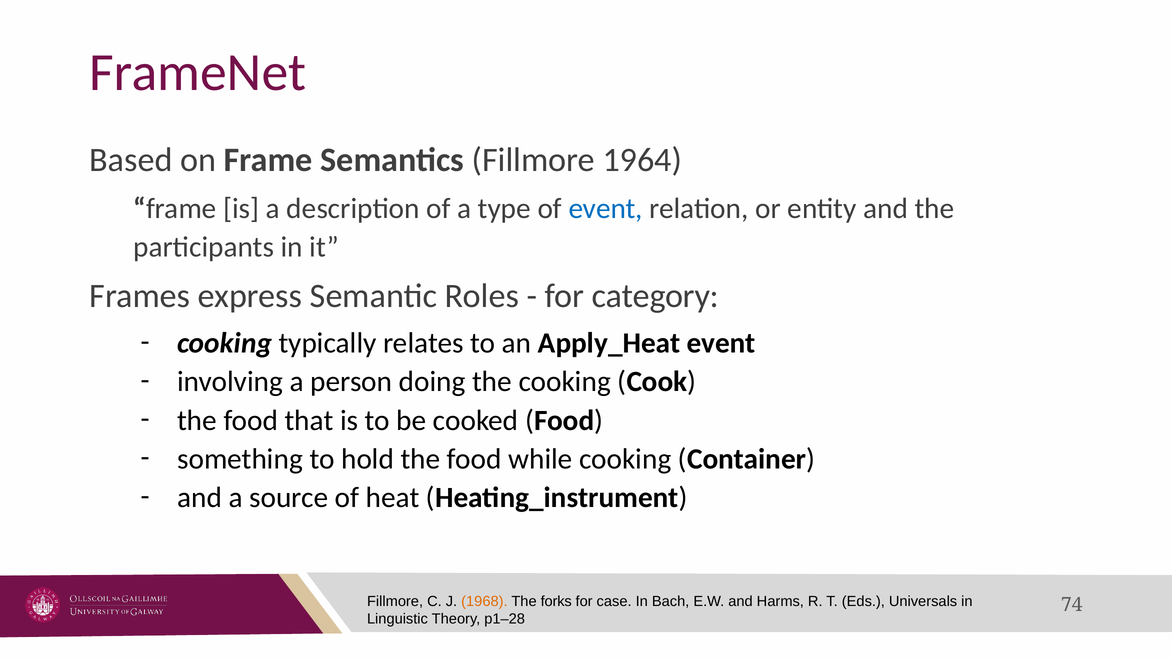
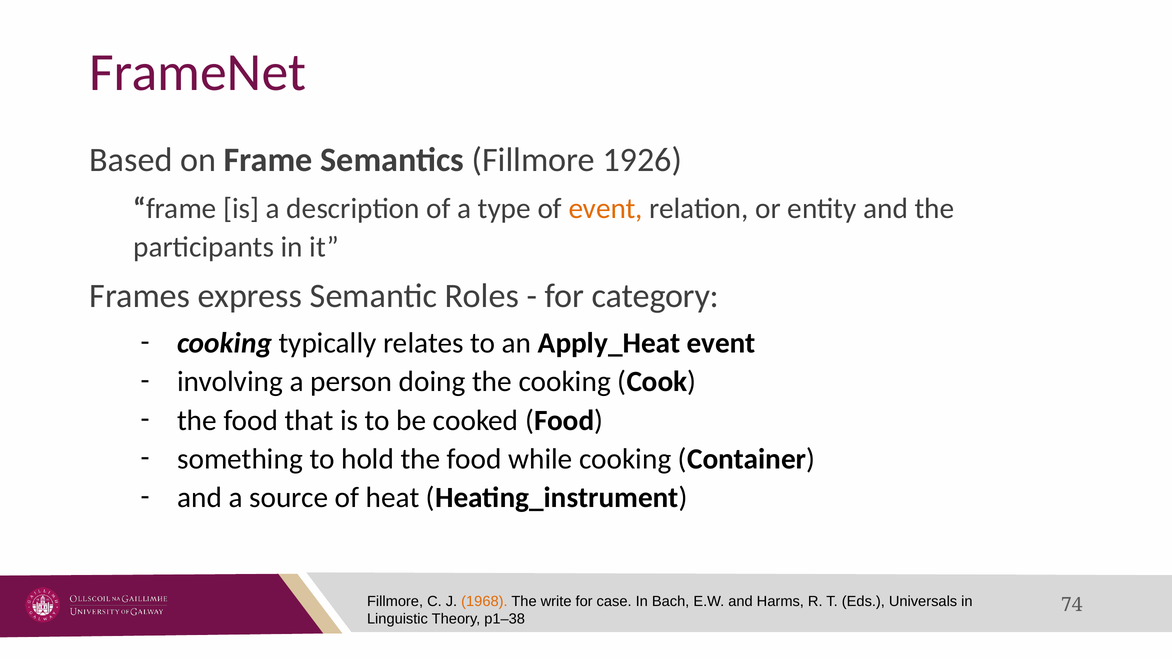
1964: 1964 -> 1926
event at (606, 209) colour: blue -> orange
forks: forks -> write
p1–28: p1–28 -> p1–38
